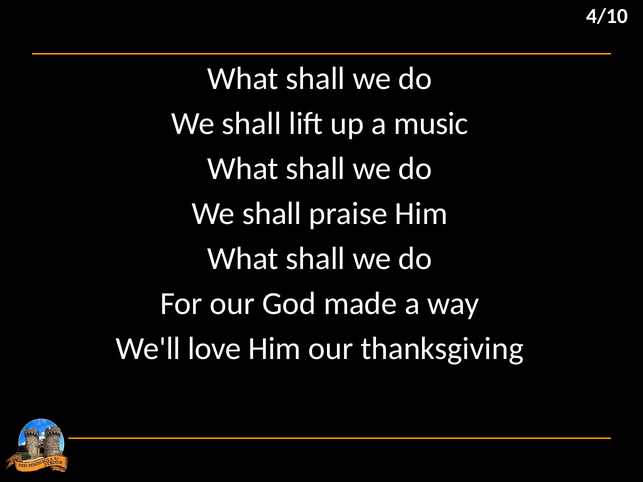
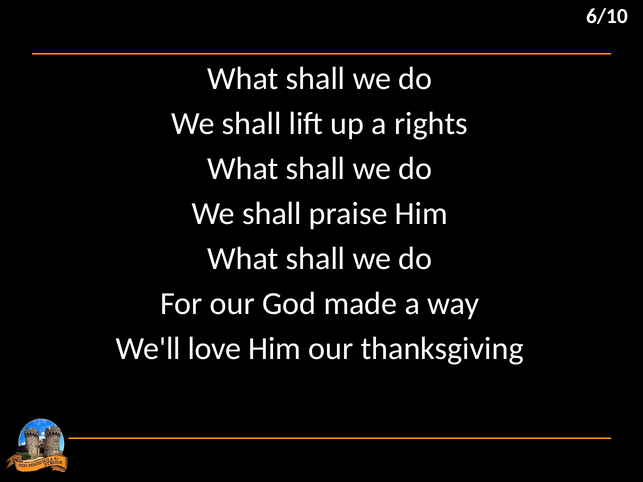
4/10: 4/10 -> 6/10
music: music -> rights
